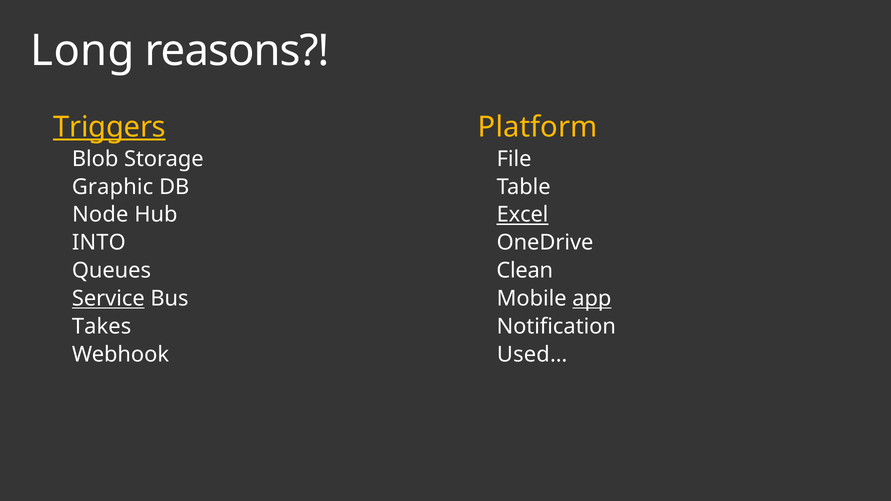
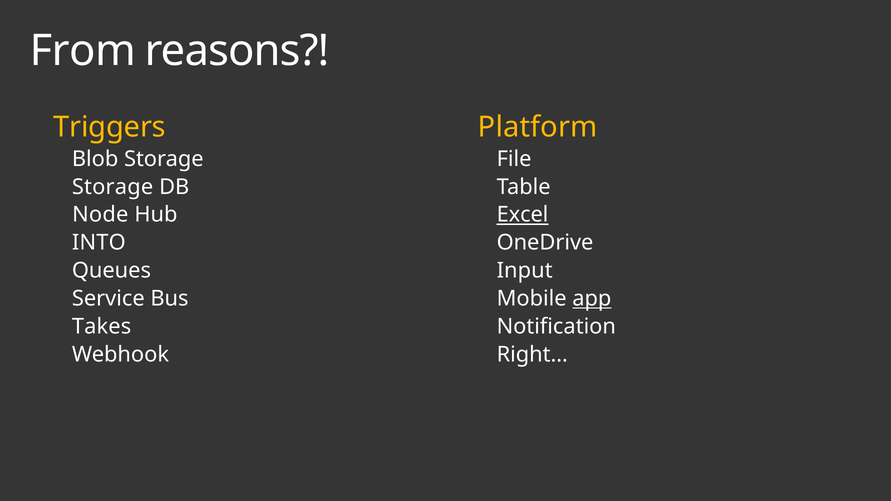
Long: Long -> From
Triggers underline: present -> none
Graphic at (113, 187): Graphic -> Storage
Clean: Clean -> Input
Service underline: present -> none
Used…: Used… -> Right…
